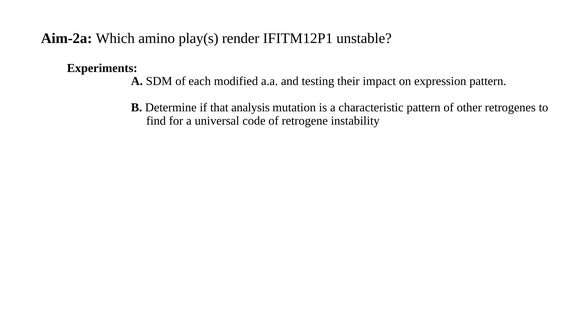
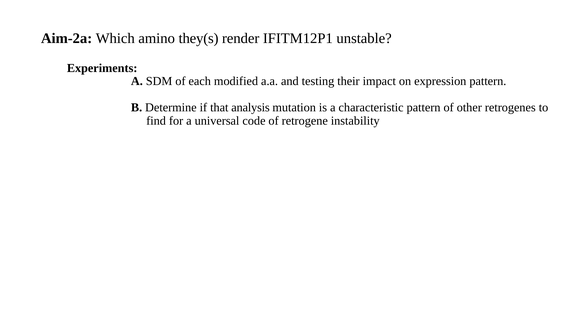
play(s: play(s -> they(s
